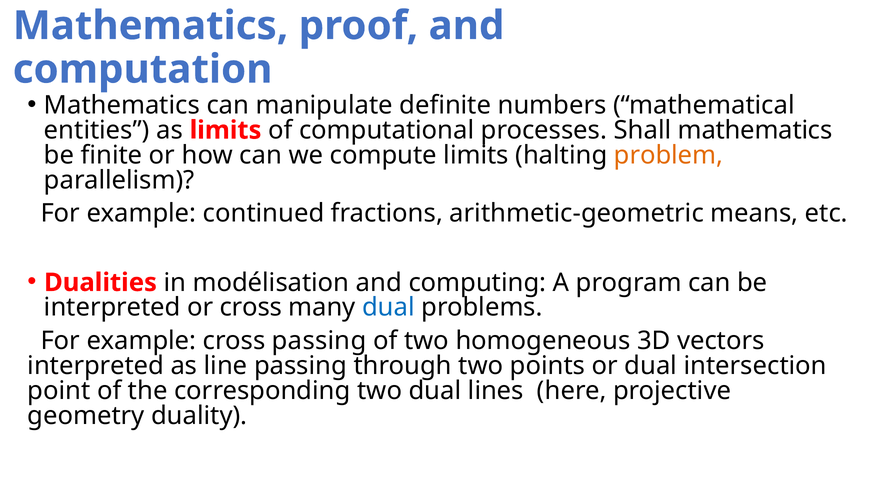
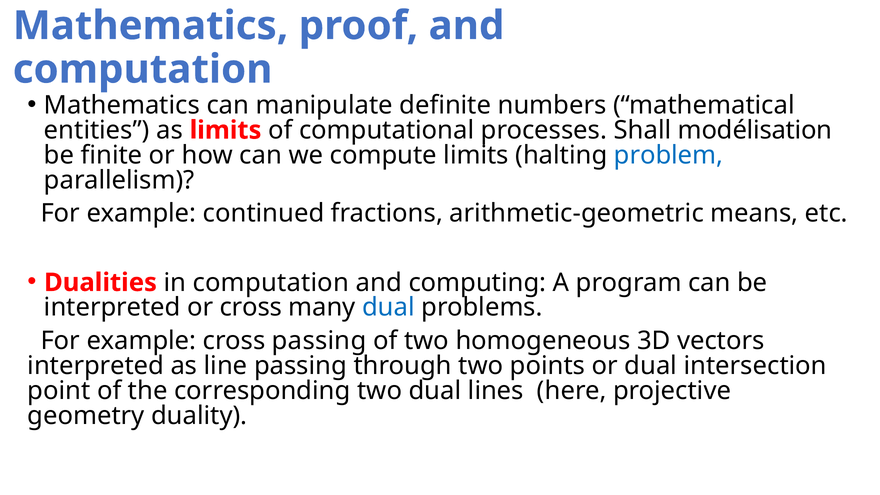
Shall mathematics: mathematics -> modélisation
problem colour: orange -> blue
in modélisation: modélisation -> computation
